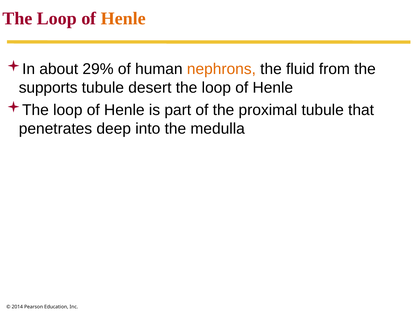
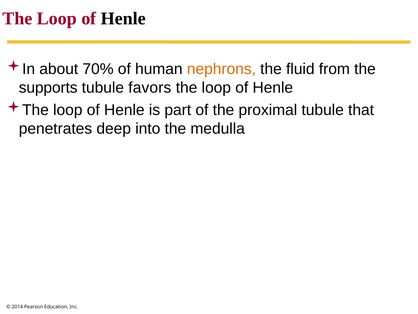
Henle at (123, 19) colour: orange -> black
29%: 29% -> 70%
desert: desert -> favors
